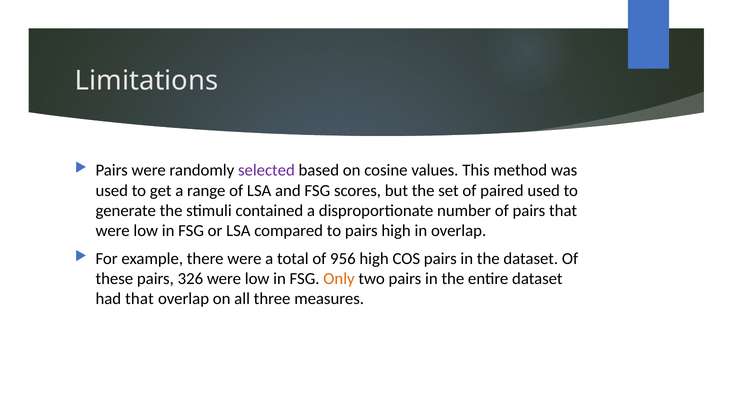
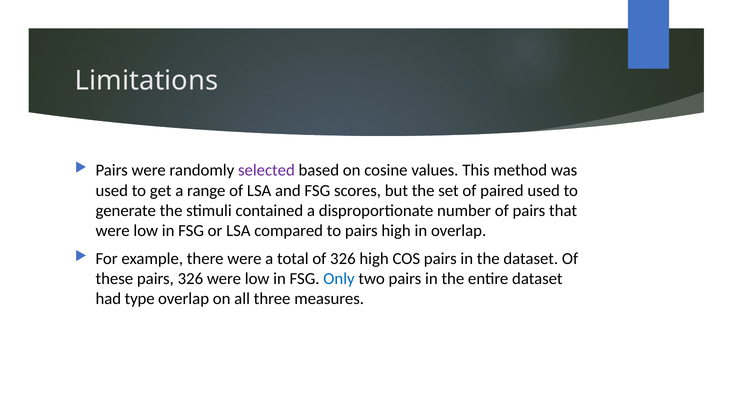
of 956: 956 -> 326
Only colour: orange -> blue
had that: that -> type
